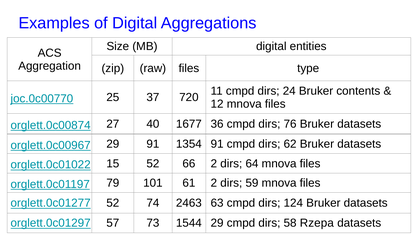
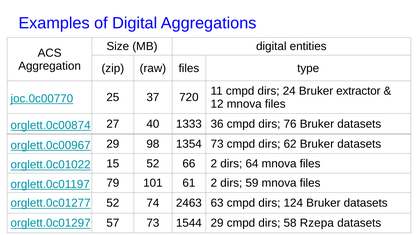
contents: contents -> extractor
1677: 1677 -> 1333
29 91: 91 -> 98
1354 91: 91 -> 73
